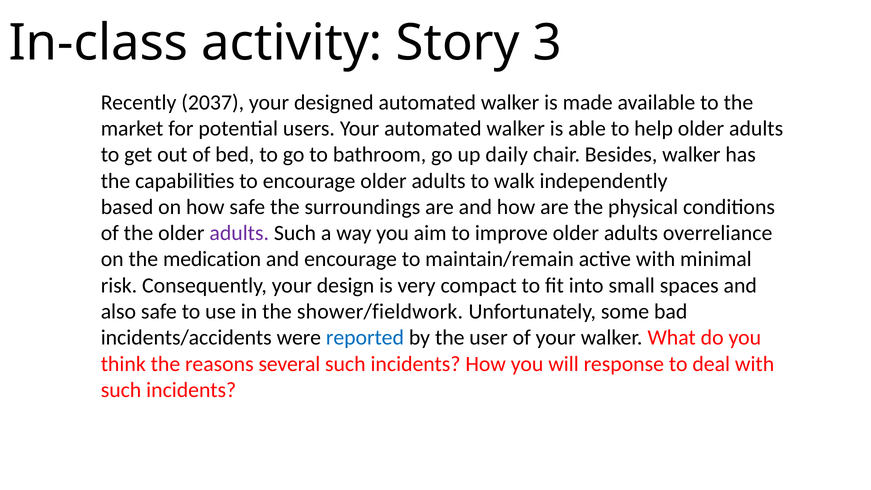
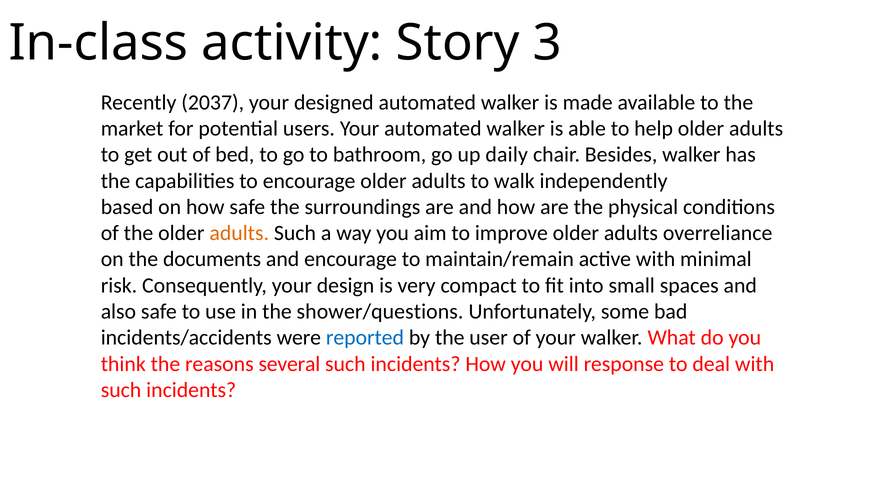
adults at (239, 233) colour: purple -> orange
medication: medication -> documents
shower/fieldwork: shower/fieldwork -> shower/questions
